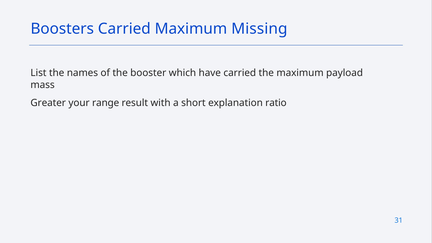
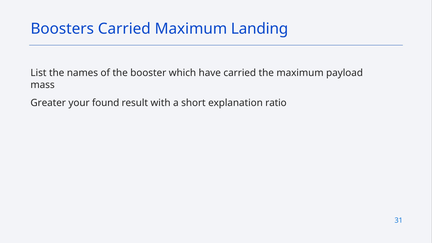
Missing: Missing -> Landing
range: range -> found
